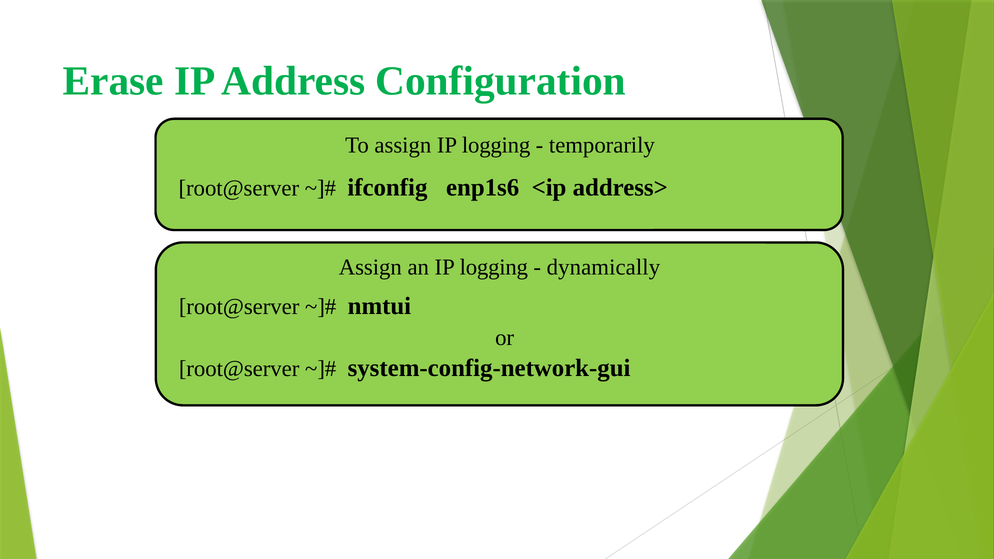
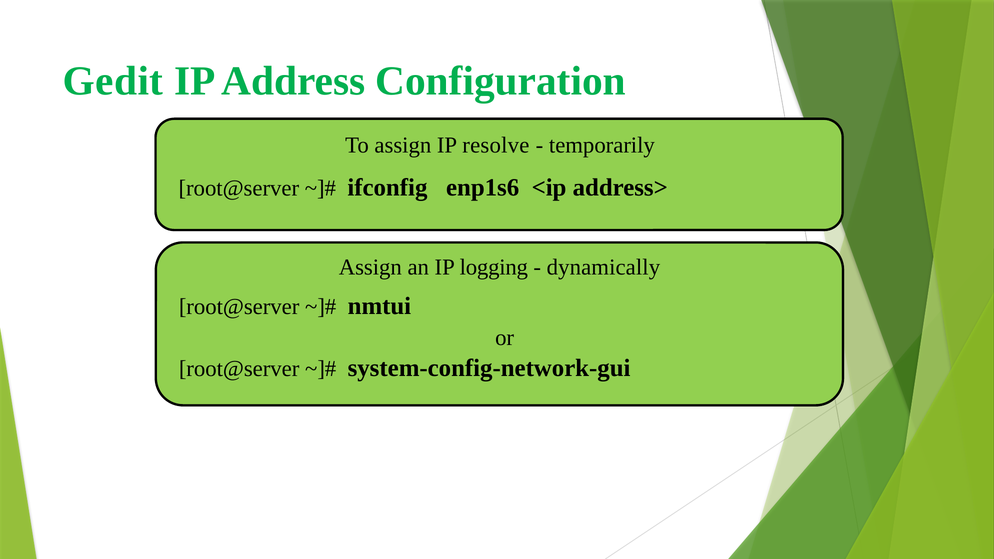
Erase: Erase -> Gedit
assign IP logging: logging -> resolve
